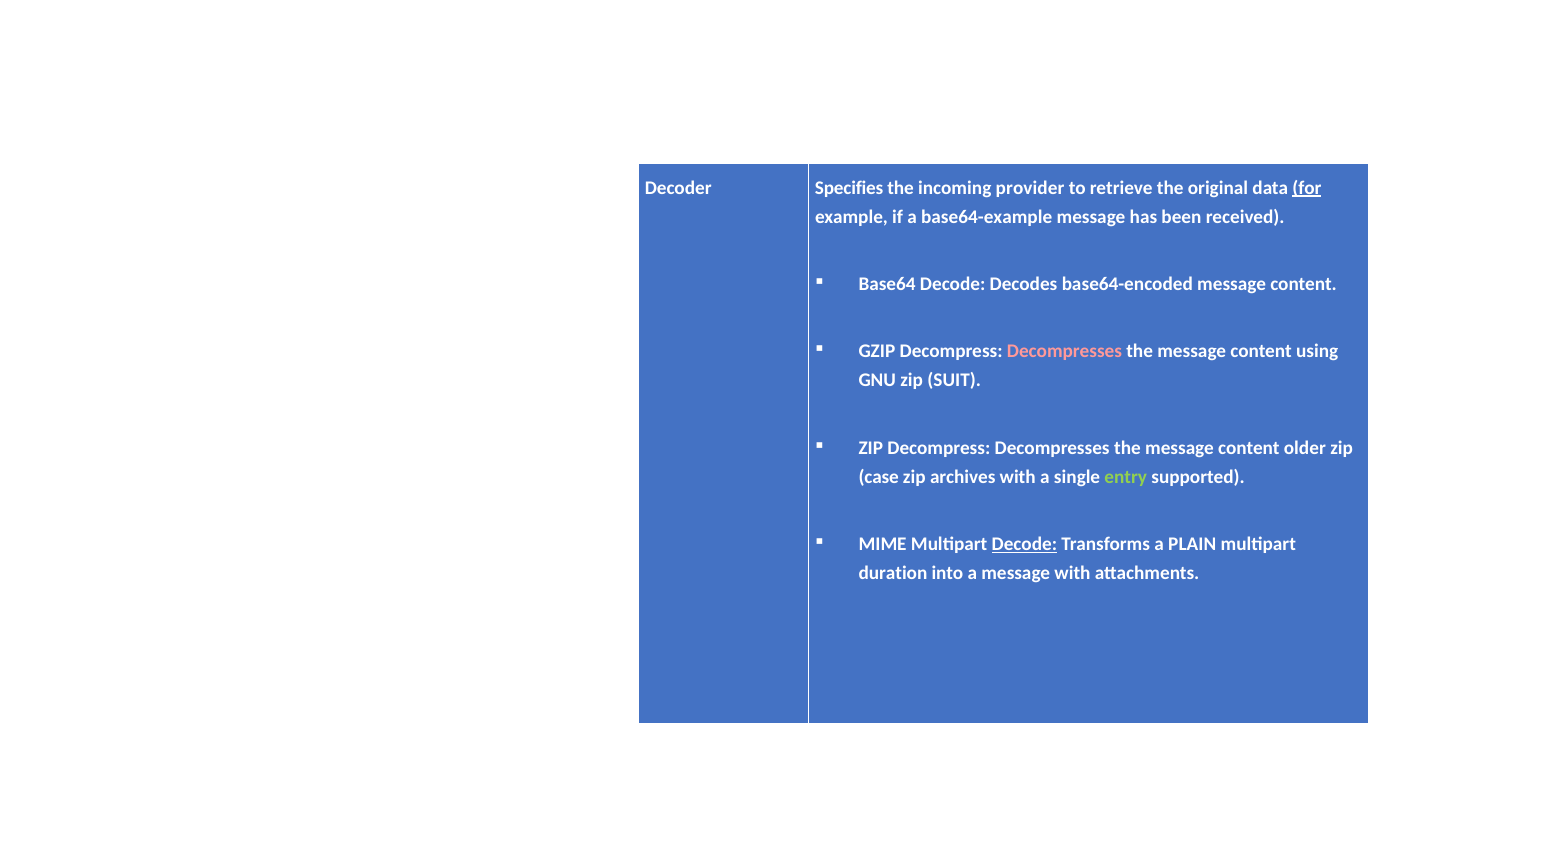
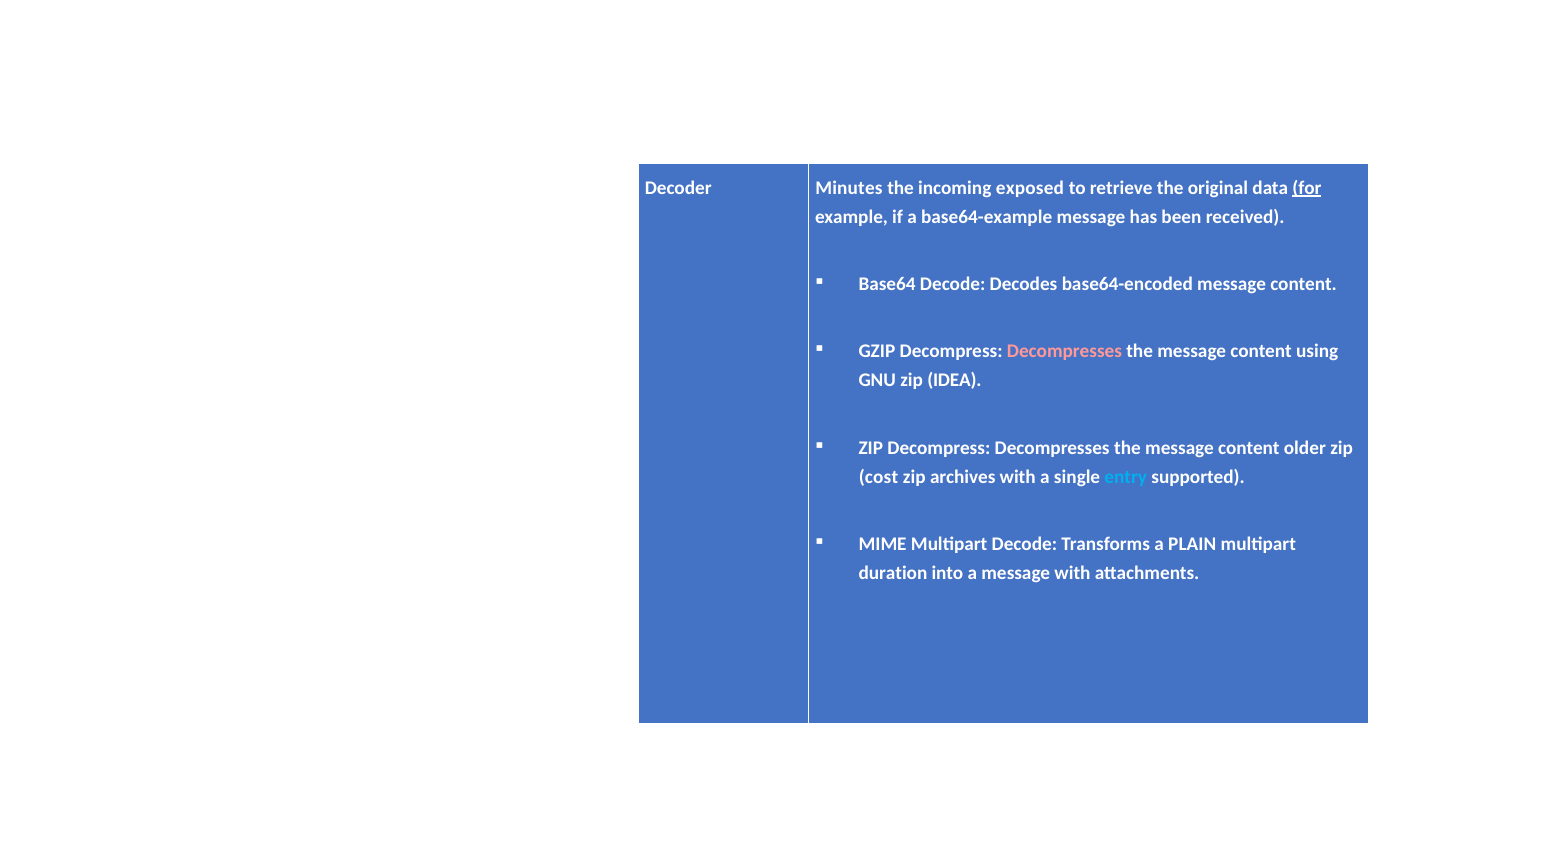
Specifies: Specifies -> Minutes
provider: provider -> exposed
SUIT: SUIT -> IDEA
case: case -> cost
entry colour: light green -> light blue
Decode at (1024, 544) underline: present -> none
